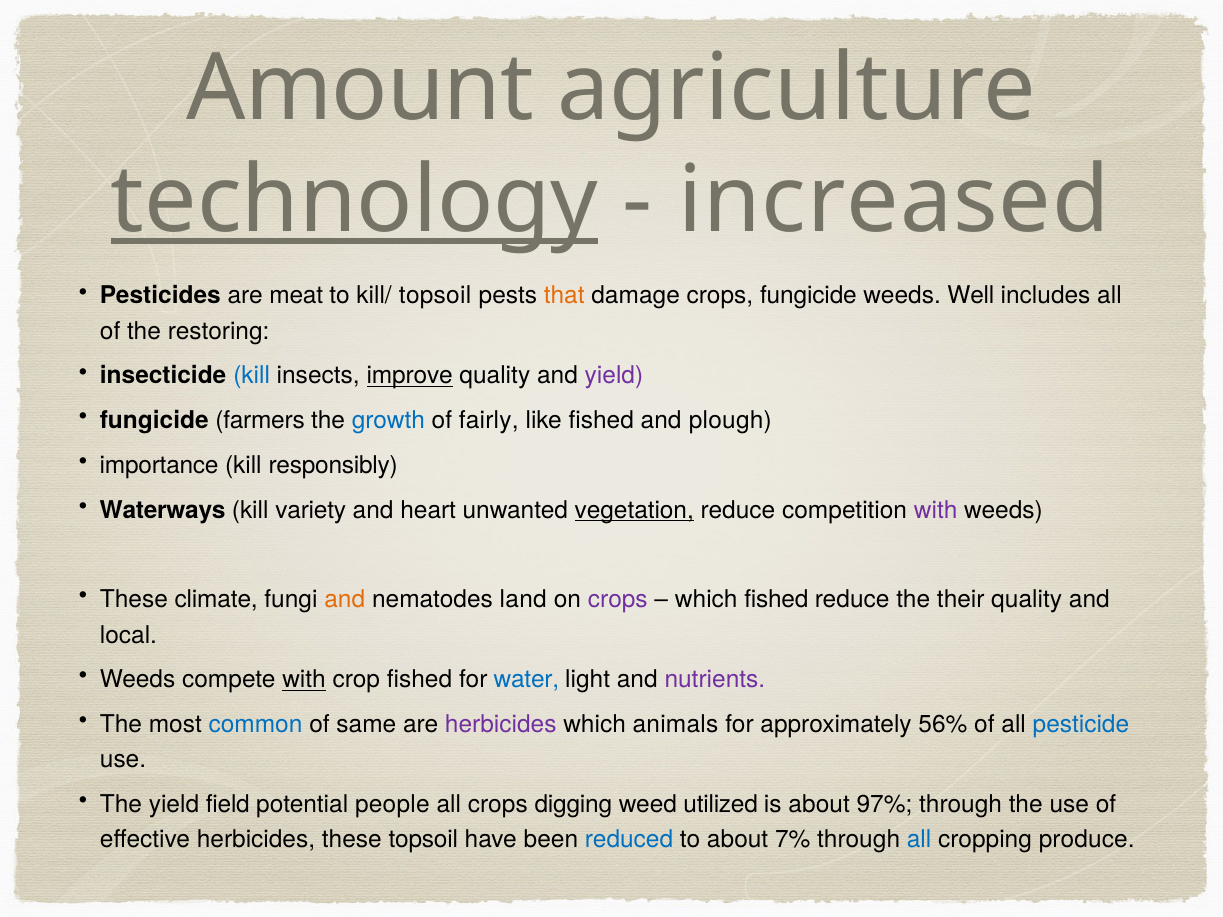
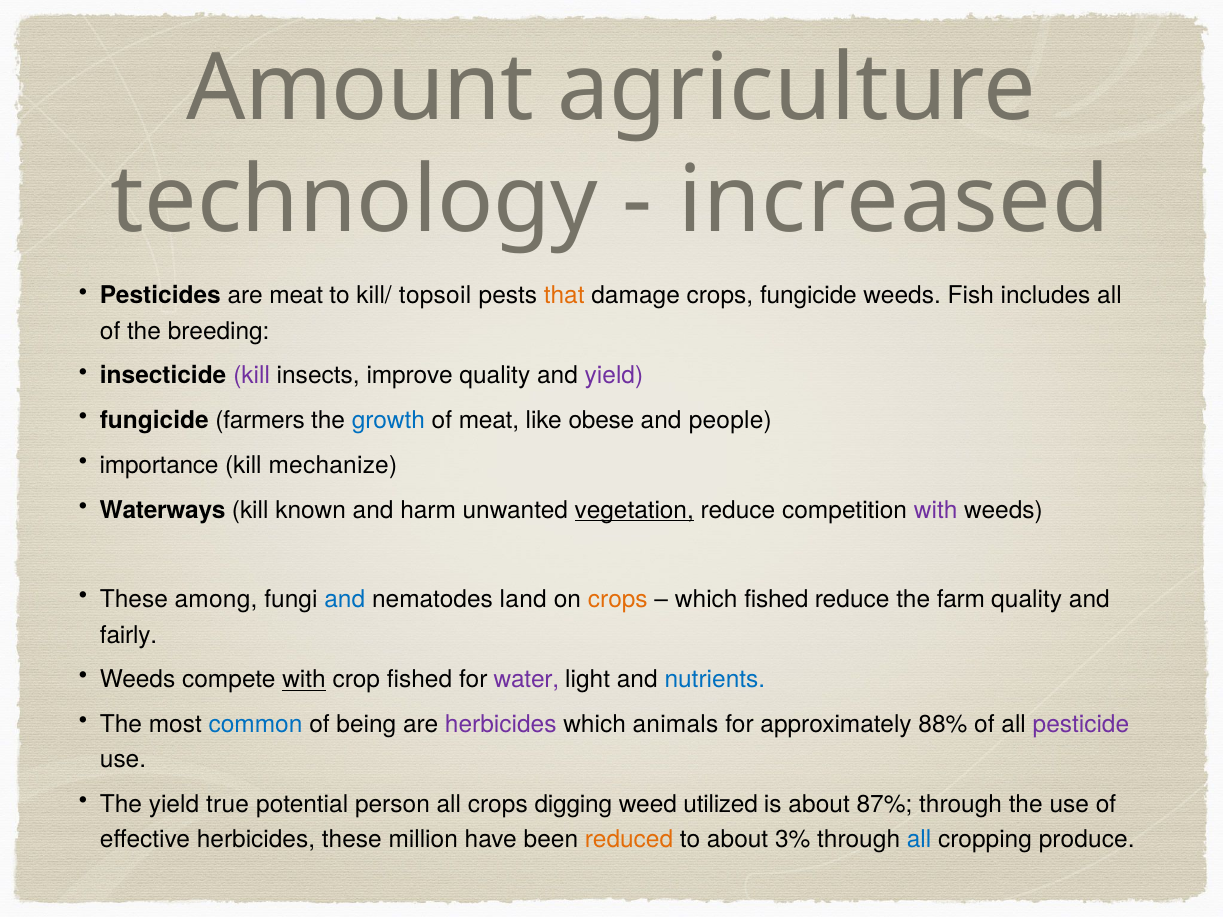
technology underline: present -> none
Well: Well -> Fish
restoring: restoring -> breeding
kill at (252, 376) colour: blue -> purple
improve underline: present -> none
of fairly: fairly -> meat
like fished: fished -> obese
plough: plough -> people
responsibly: responsibly -> mechanize
variety: variety -> known
heart: heart -> harm
climate: climate -> among
and at (345, 600) colour: orange -> blue
crops at (618, 600) colour: purple -> orange
their: their -> farm
local: local -> fairly
water colour: blue -> purple
nutrients colour: purple -> blue
same: same -> being
56%: 56% -> 88%
pesticide colour: blue -> purple
field: field -> true
people: people -> person
97%: 97% -> 87%
these topsoil: topsoil -> million
reduced colour: blue -> orange
7%: 7% -> 3%
